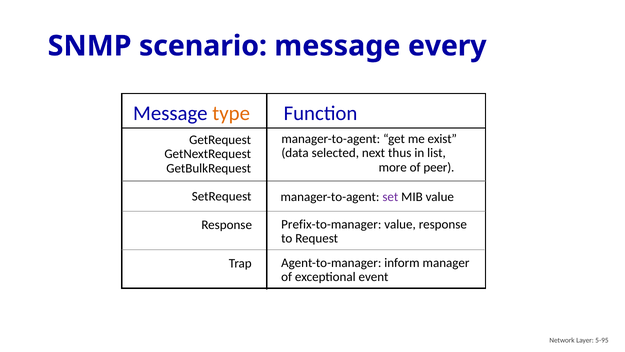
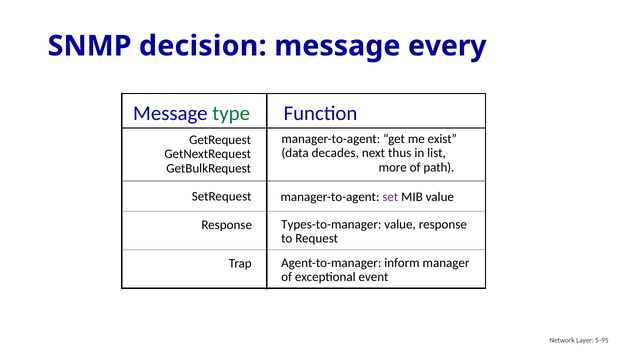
scenario: scenario -> decision
type colour: orange -> green
selected: selected -> decades
peer: peer -> path
Prefix-to-manager: Prefix-to-manager -> Types-to-manager
